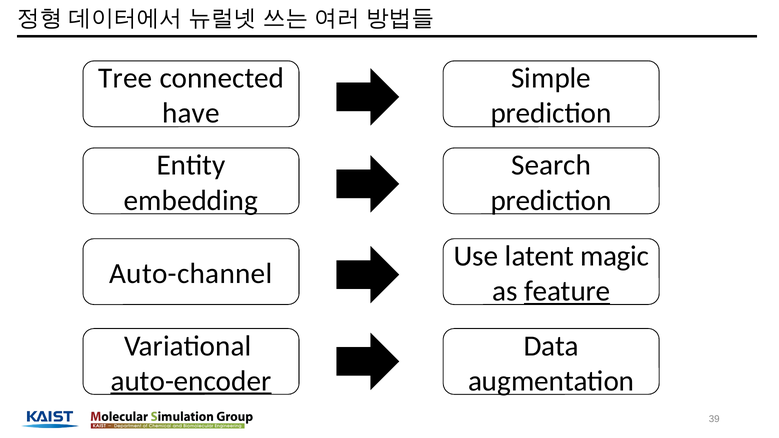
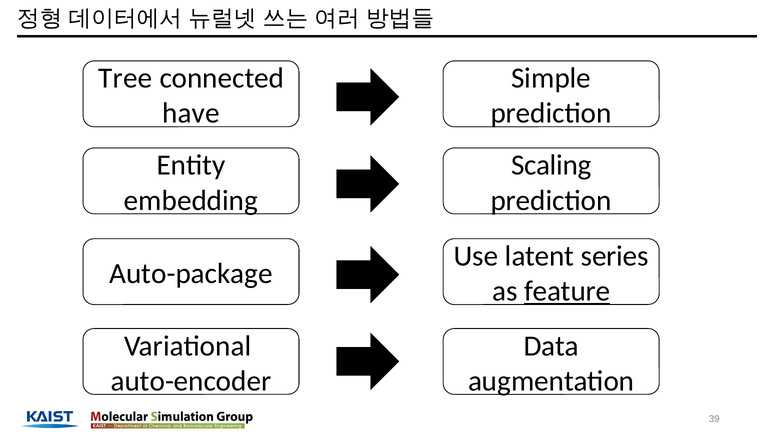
Search: Search -> Scaling
magic: magic -> series
Auto-channel: Auto-channel -> Auto-package
auto-encoder underline: present -> none
